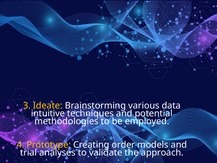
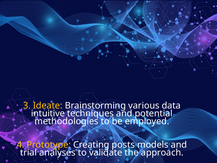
order: order -> posts
